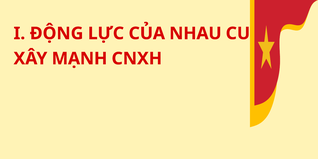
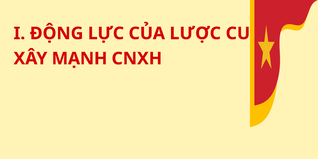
NHAU: NHAU -> LƯỢC
